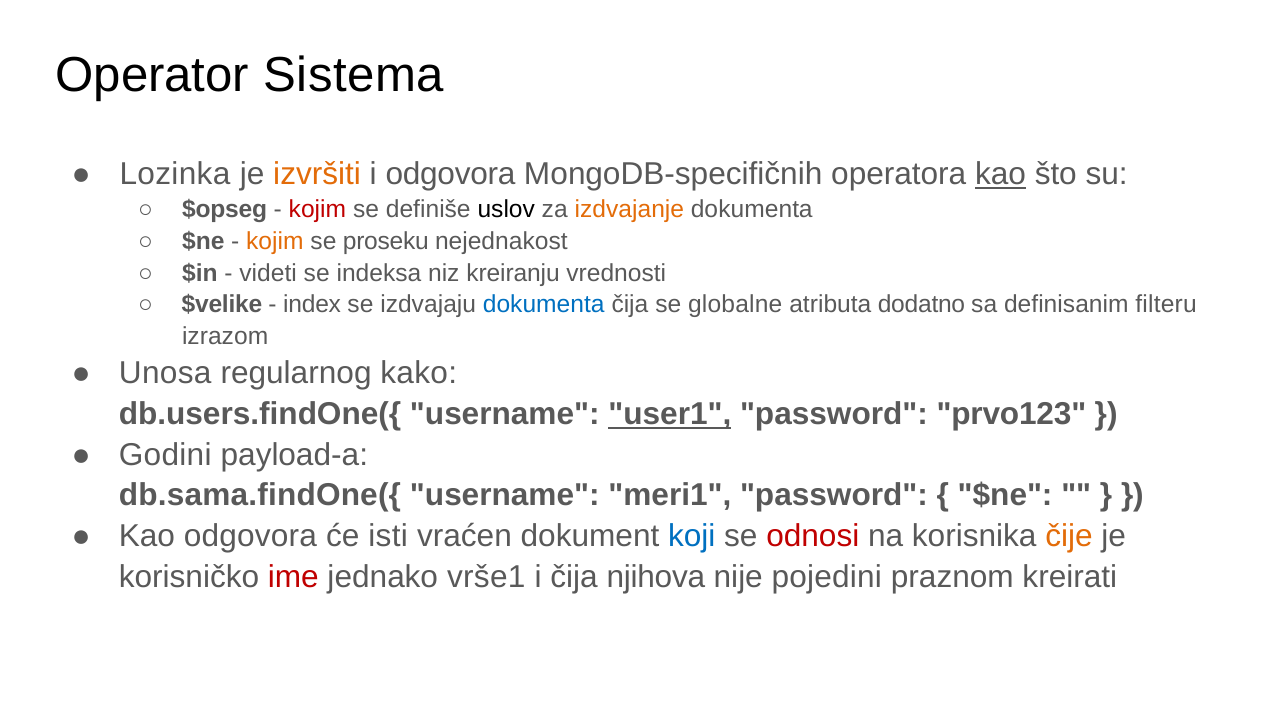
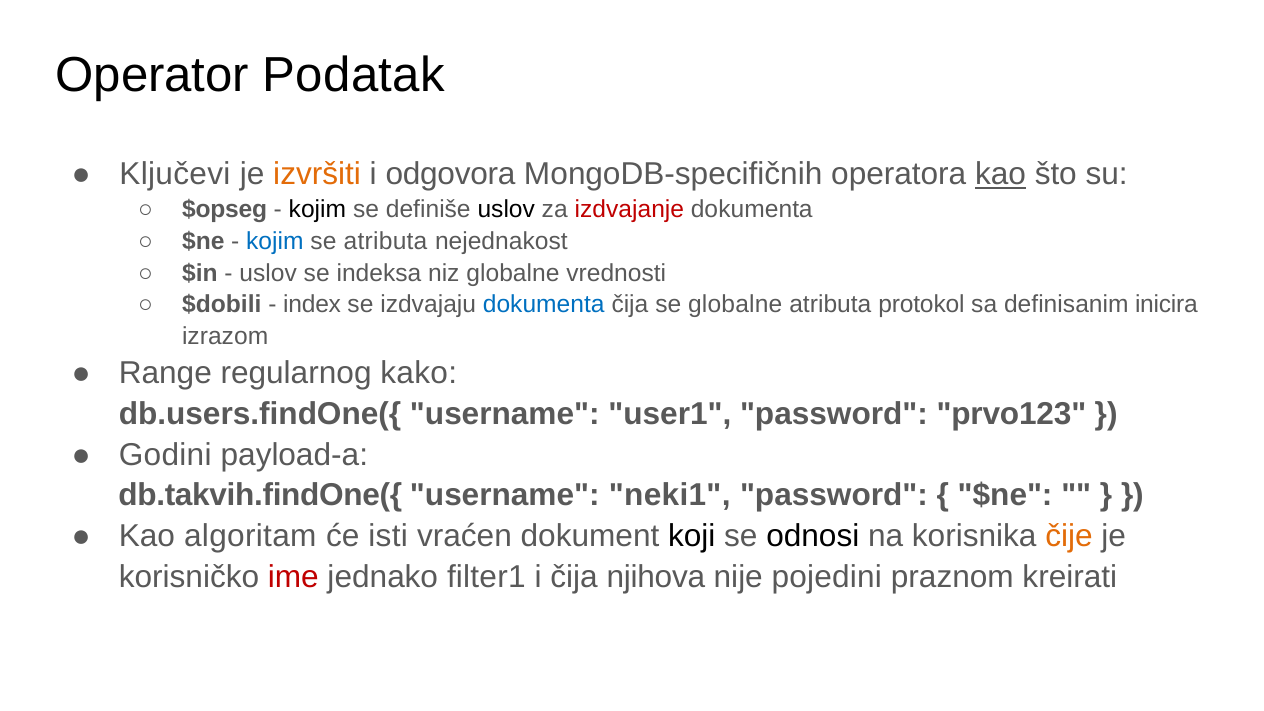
Sistema: Sistema -> Podatak
Lozinka: Lozinka -> Ključevi
kojim at (317, 210) colour: red -> black
izdvajanje colour: orange -> red
kojim at (275, 241) colour: orange -> blue
se proseku: proseku -> atributa
videti at (268, 273): videti -> uslov
niz kreiranju: kreiranju -> globalne
$velike: $velike -> $dobili
dodatno: dodatno -> protokol
filteru: filteru -> inicira
Unosa: Unosa -> Range
user1 underline: present -> none
db.sama.findOne({: db.sama.findOne({ -> db.takvih.findOne({
meri1: meri1 -> neki1
Kao odgovora: odgovora -> algoritam
koji colour: blue -> black
odnosi colour: red -> black
vrše1: vrše1 -> filter1
